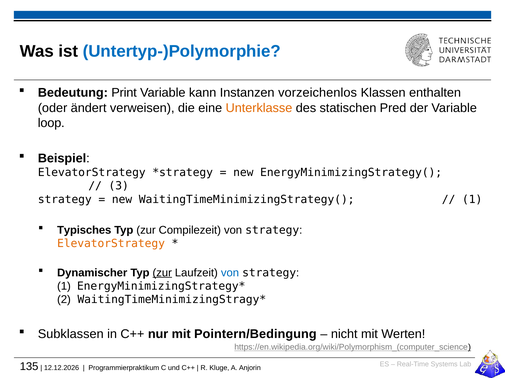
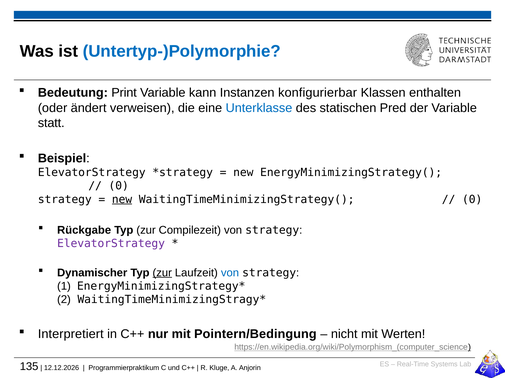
vorzeichenlos: vorzeichenlos -> konfigurierbar
Unterklasse colour: orange -> blue
loop: loop -> statt
3 at (119, 186): 3 -> 0
new at (122, 200) underline: none -> present
1 at (472, 200): 1 -> 0
Typisches: Typisches -> Rückgabe
ElevatorStrategy at (111, 244) colour: orange -> purple
Subklassen: Subklassen -> Interpretiert
